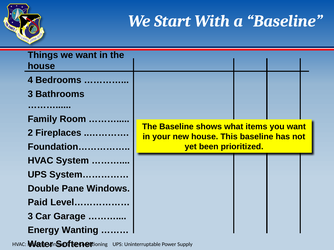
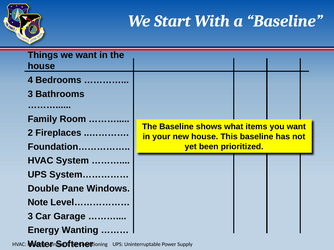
Paid: Paid -> Note
